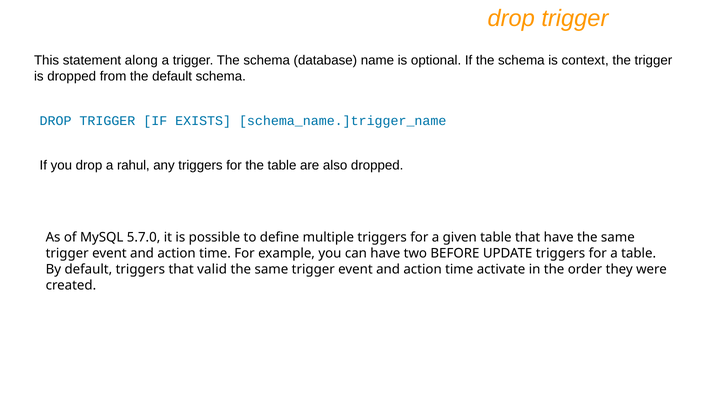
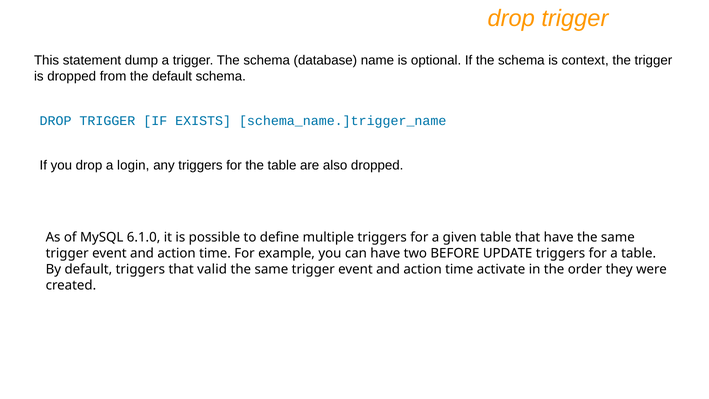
along: along -> dump
rahul: rahul -> login
5.7.0: 5.7.0 -> 6.1.0
